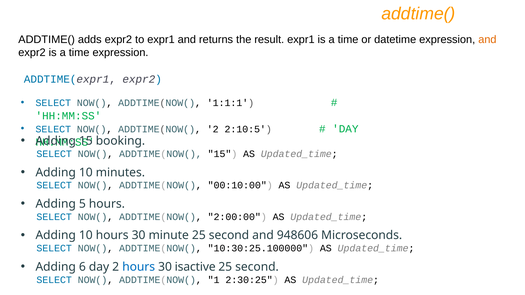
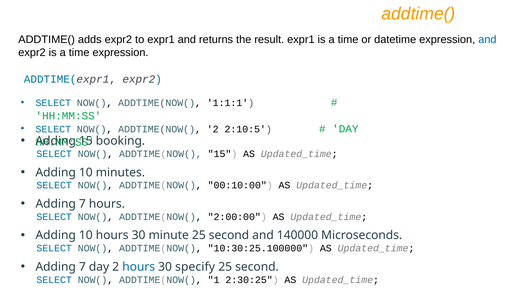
and at (487, 39) colour: orange -> blue
5 at (82, 204): 5 -> 7
948606: 948606 -> 140000
6 at (82, 267): 6 -> 7
isactive: isactive -> specify
